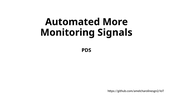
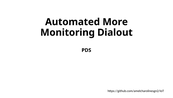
Signals: Signals -> Dialout
